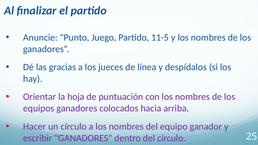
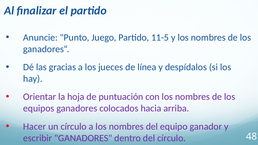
25: 25 -> 48
